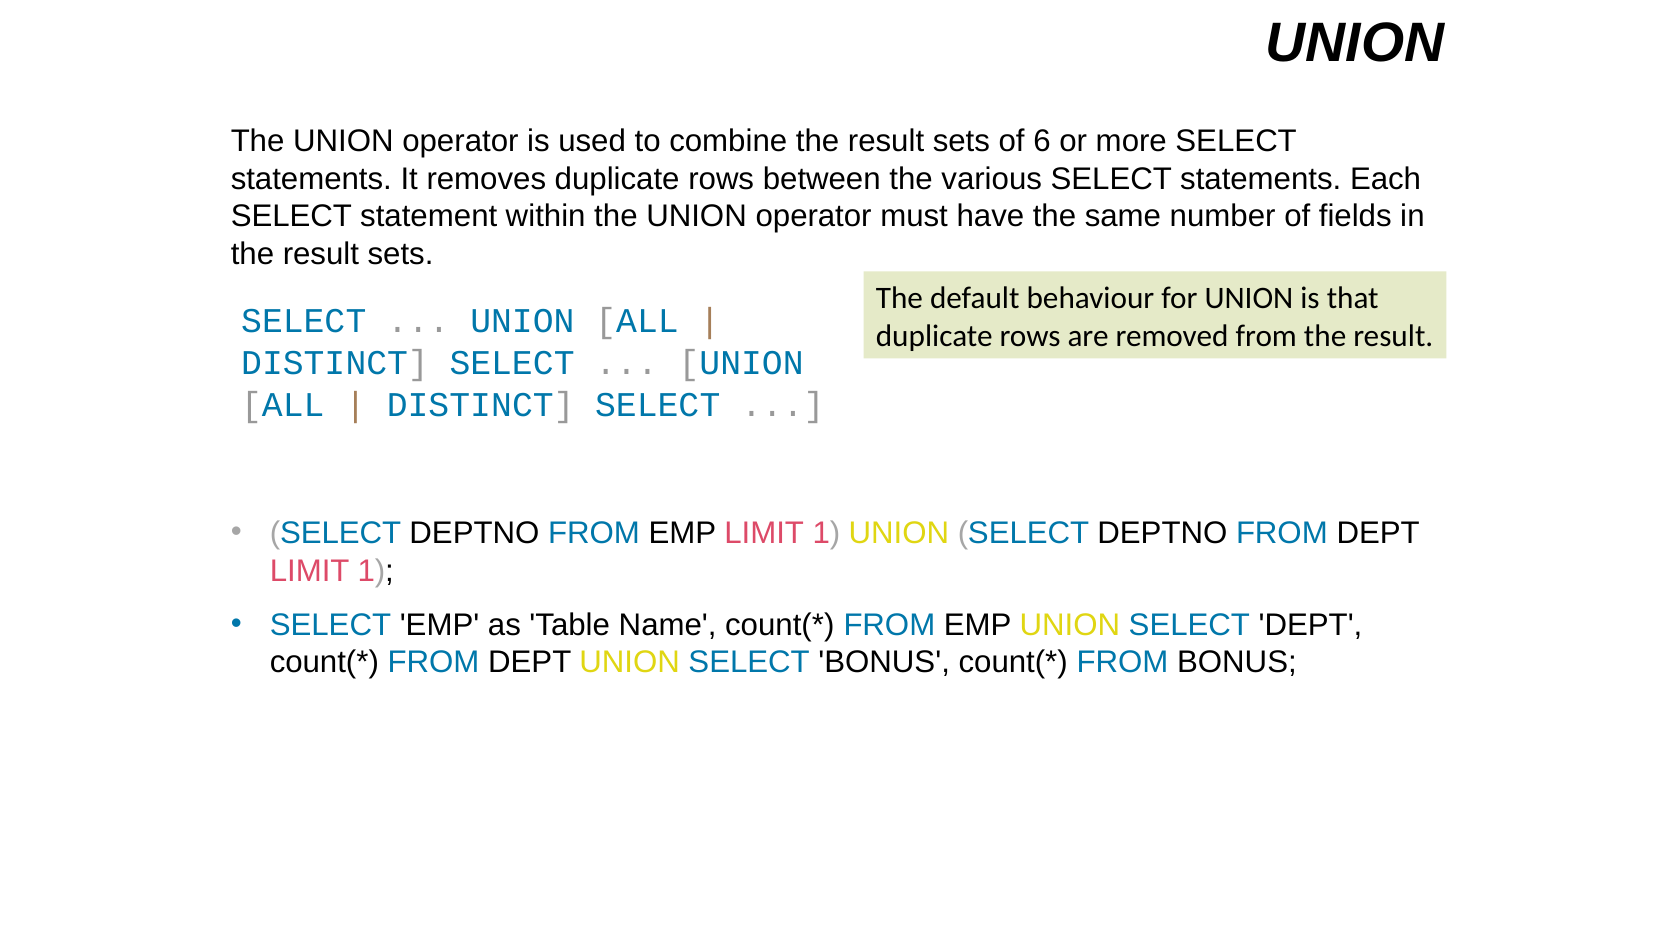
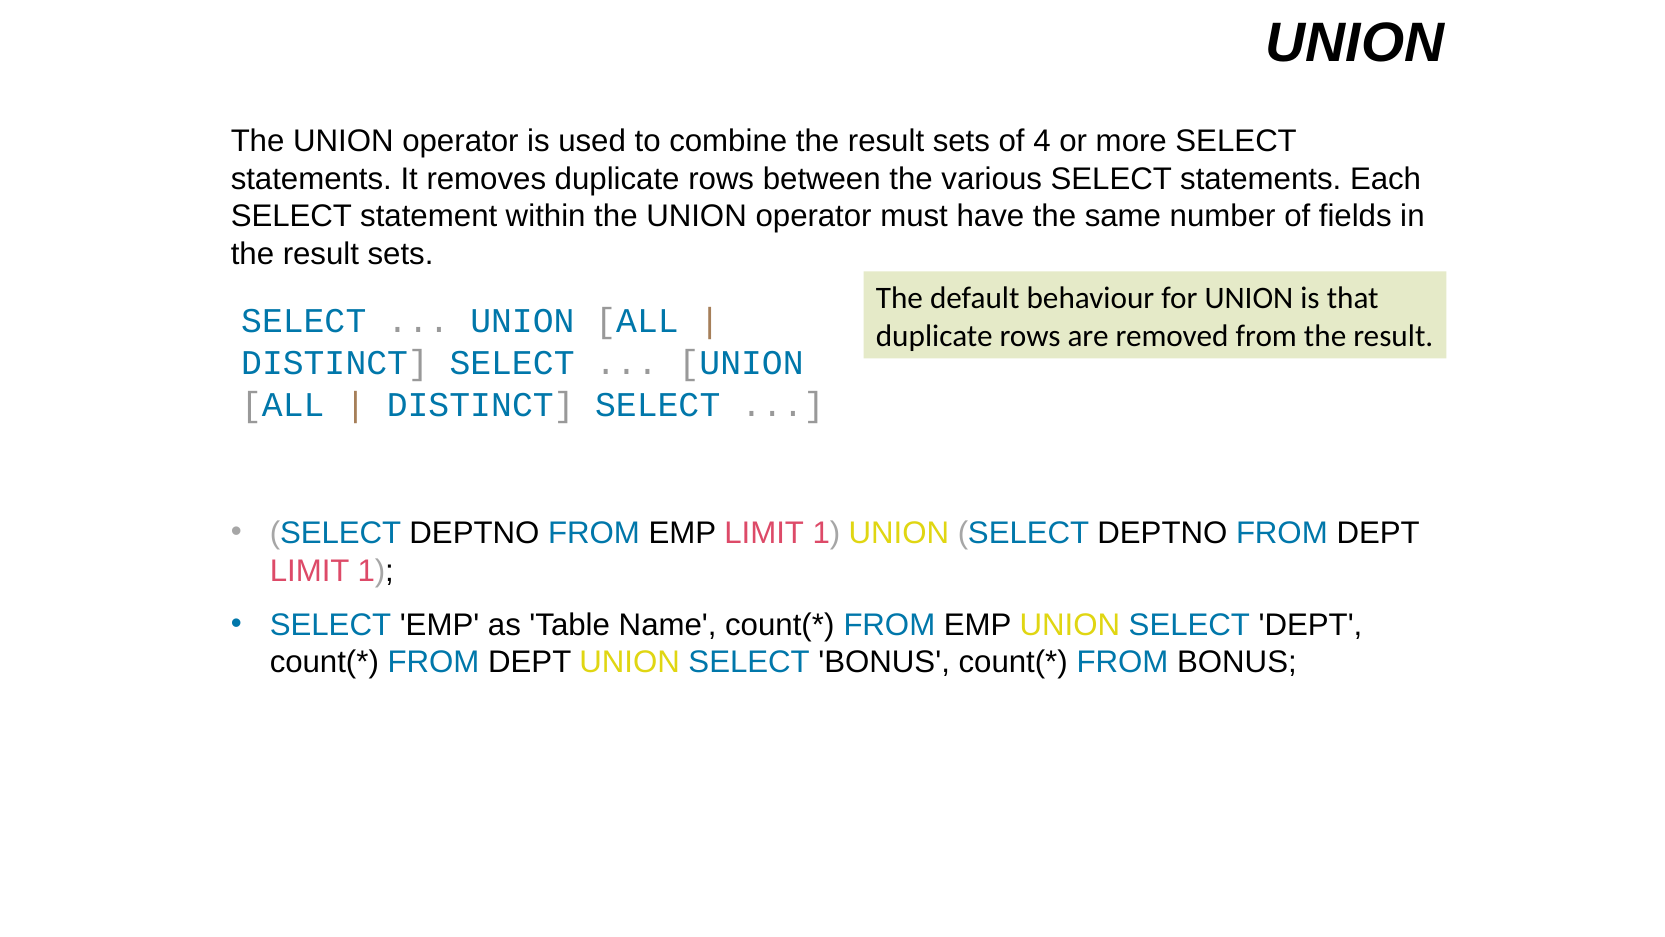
6: 6 -> 4
